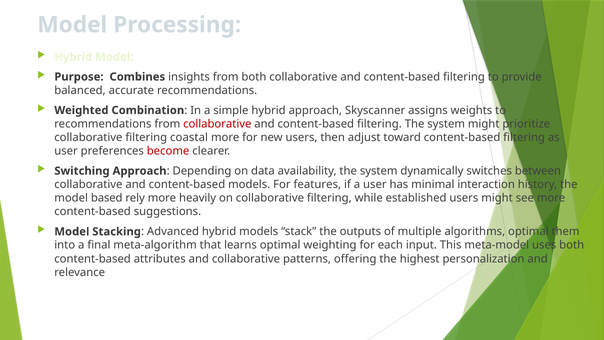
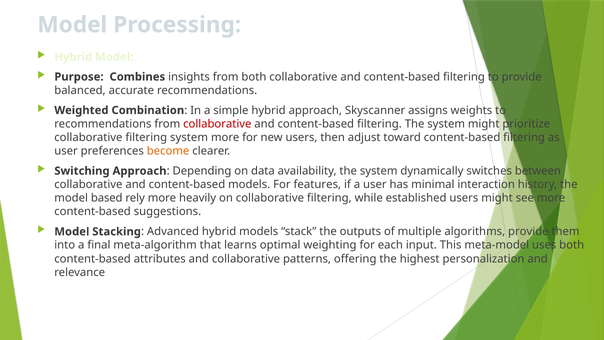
filtering coastal: coastal -> system
become colour: red -> orange
algorithms optimal: optimal -> provide
